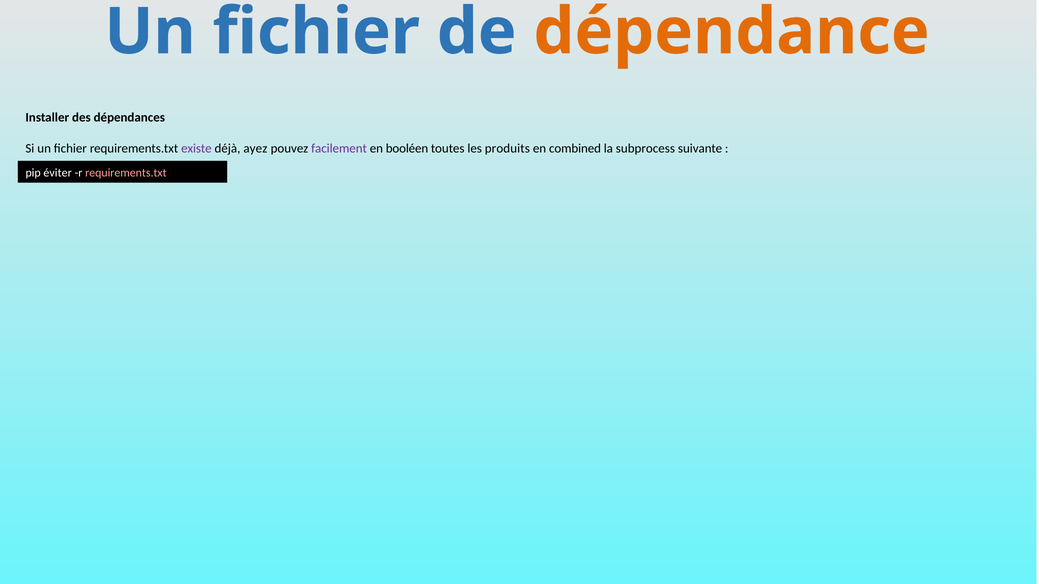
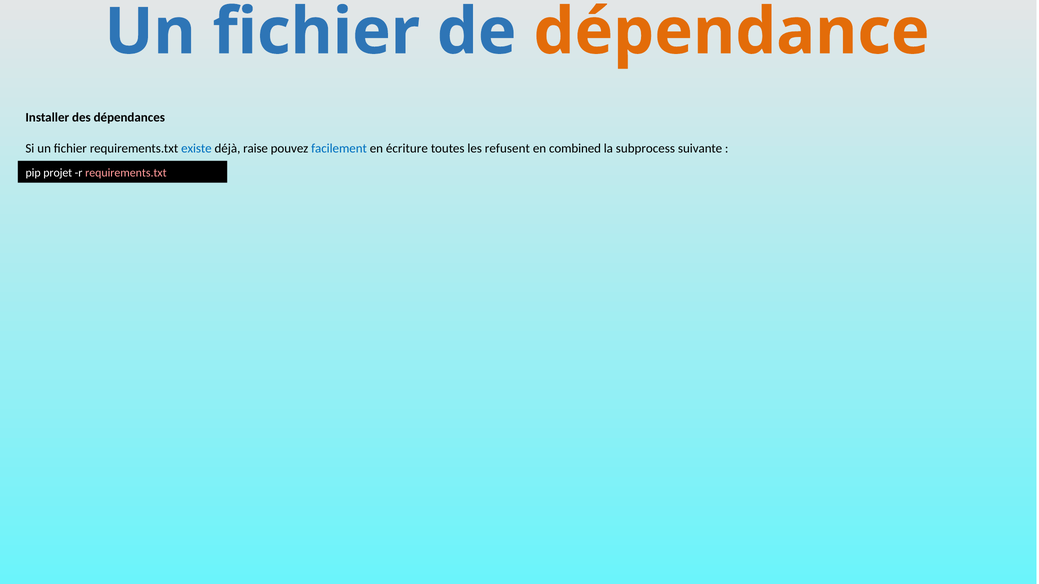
existe colour: purple -> blue
ayez: ayez -> raise
facilement colour: purple -> blue
booléen: booléen -> écriture
produits: produits -> refusent
éviter: éviter -> projet
